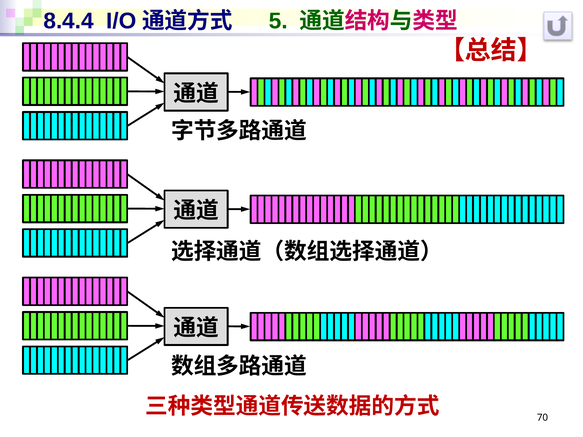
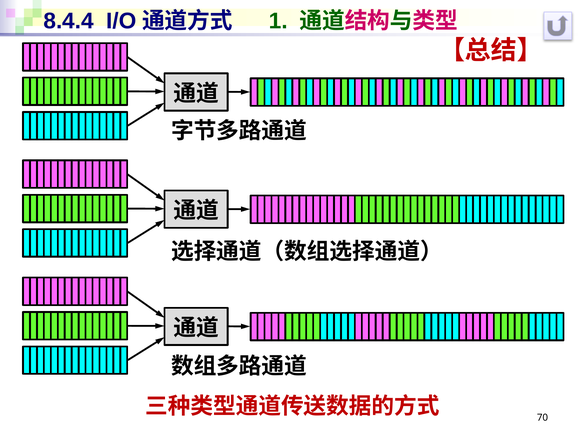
5: 5 -> 1
